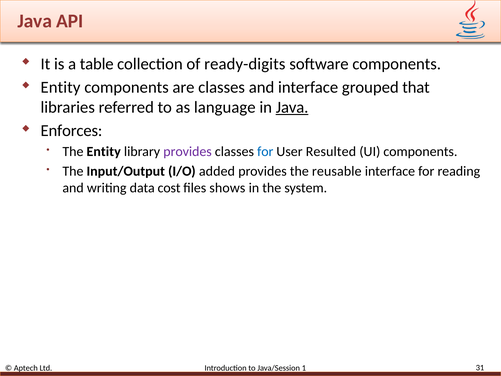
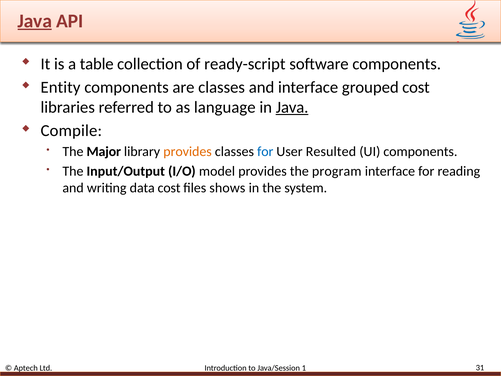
Java at (35, 21) underline: none -> present
ready-digits: ready-digits -> ready-script
grouped that: that -> cost
Enforces: Enforces -> Compile
The Entity: Entity -> Major
provides at (188, 152) colour: purple -> orange
added: added -> model
reusable: reusable -> program
